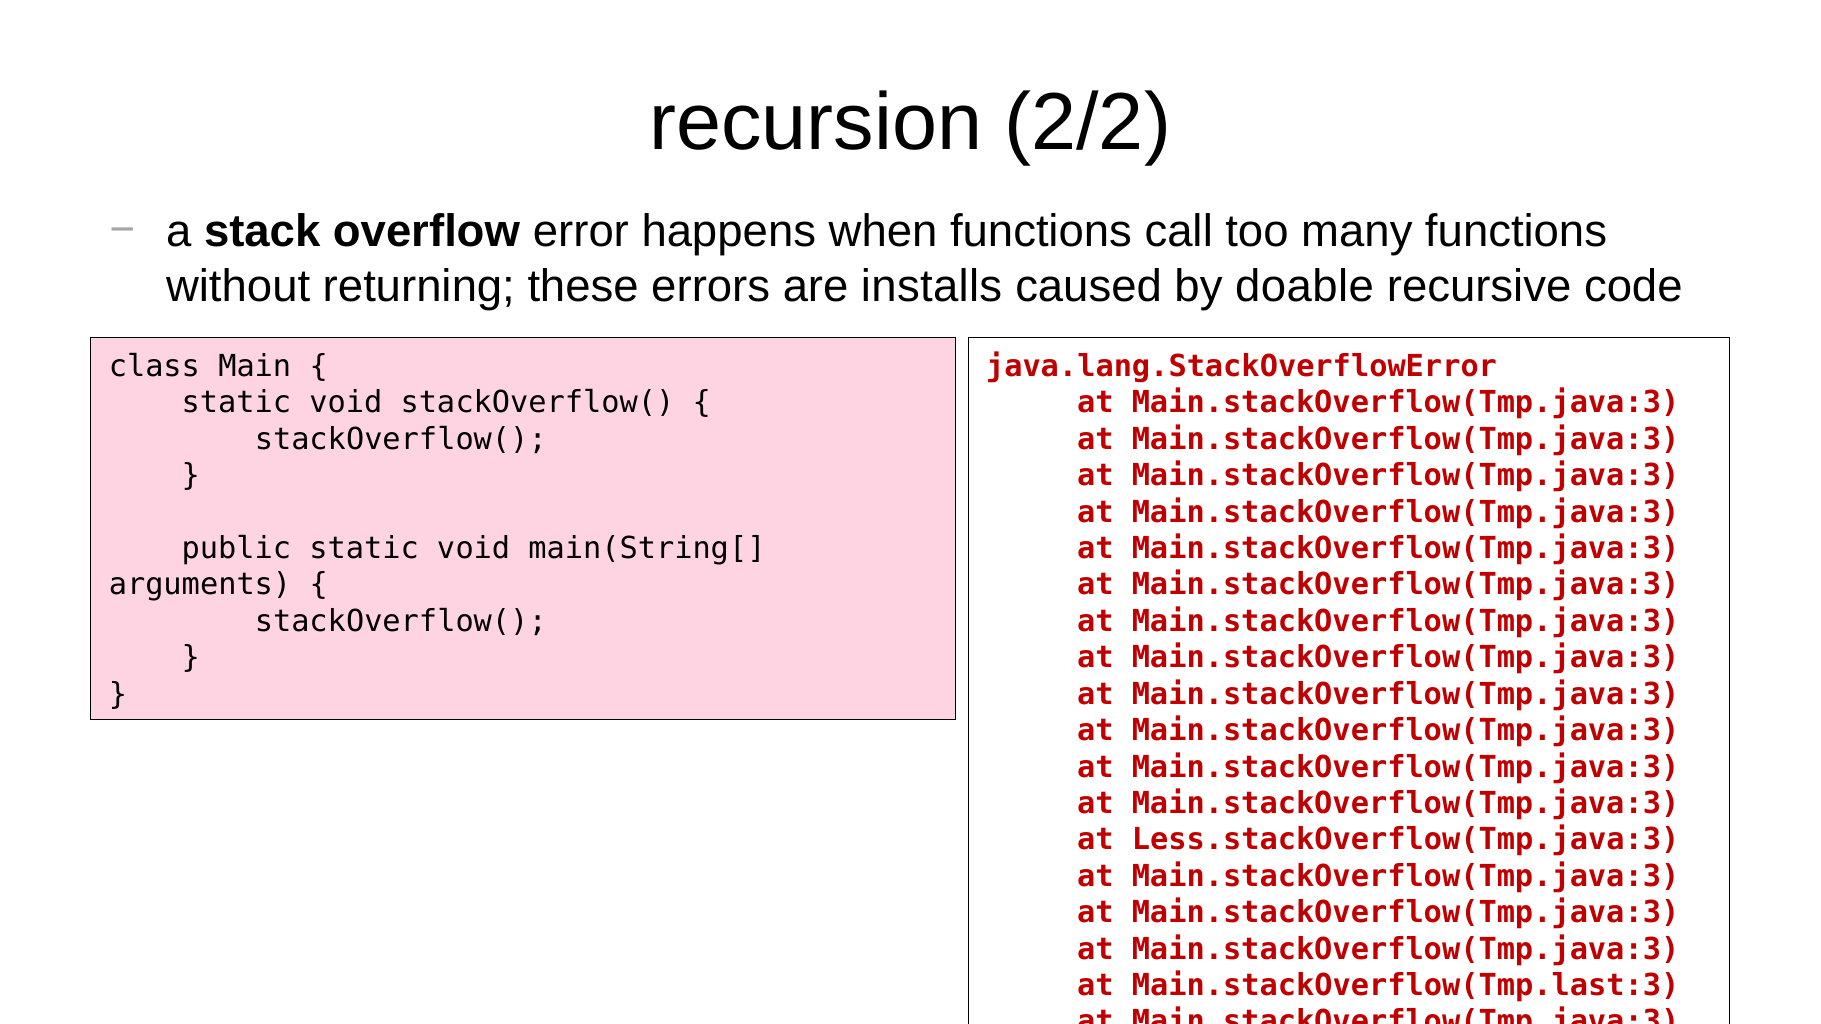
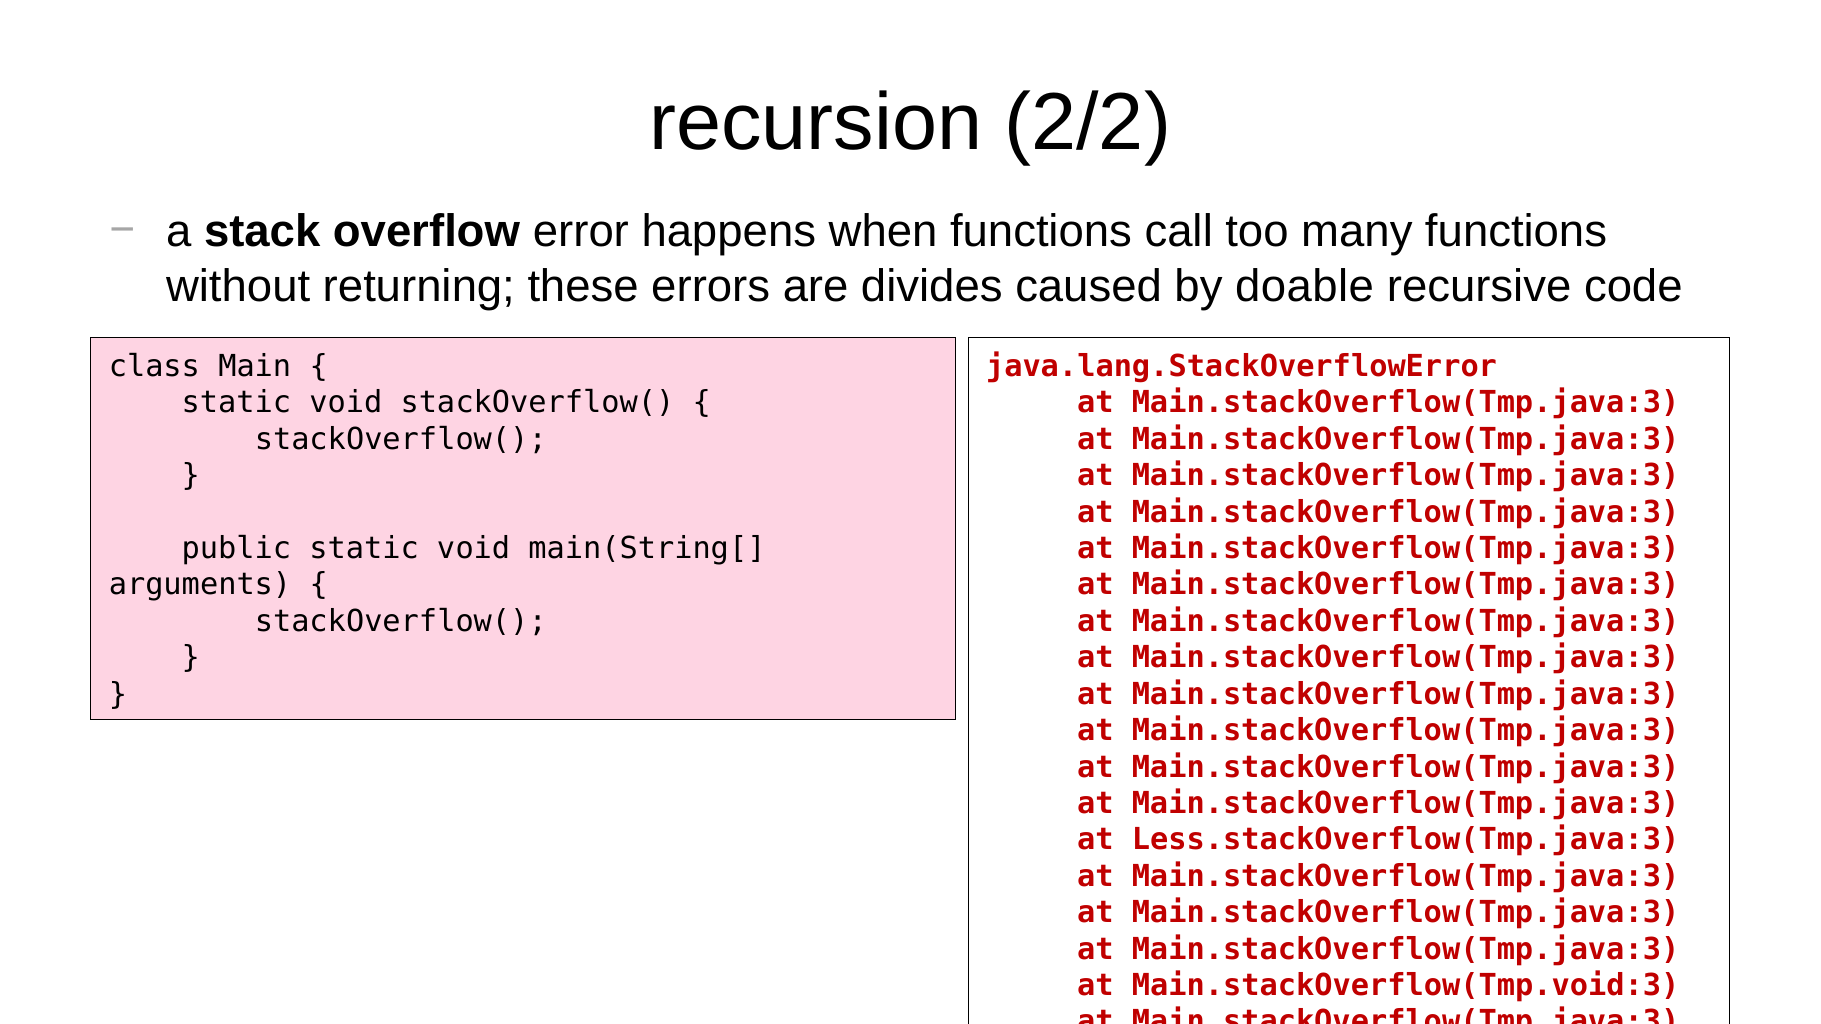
installs: installs -> divides
Main.stackOverflow(Tmp.last:3: Main.stackOverflow(Tmp.last:3 -> Main.stackOverflow(Tmp.void:3
